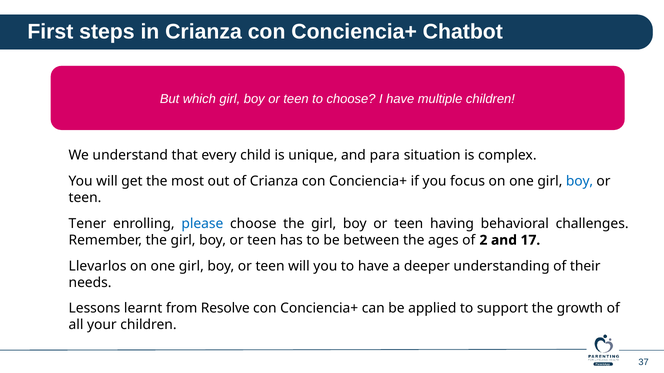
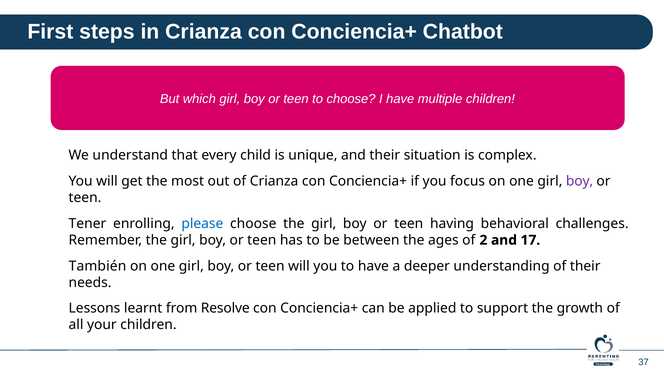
and para: para -> their
boy at (580, 181) colour: blue -> purple
Llevarlos: Llevarlos -> También
